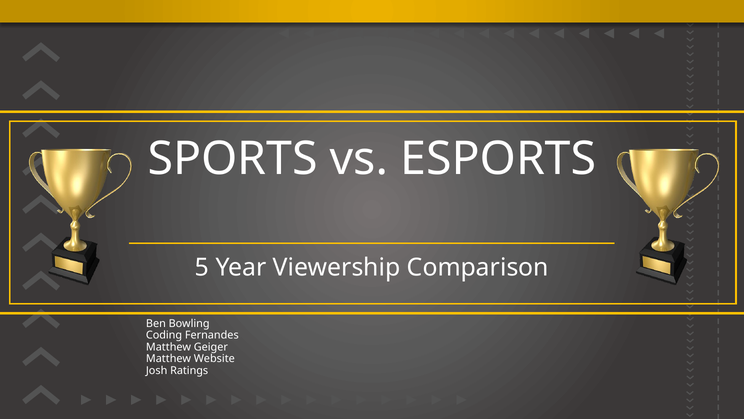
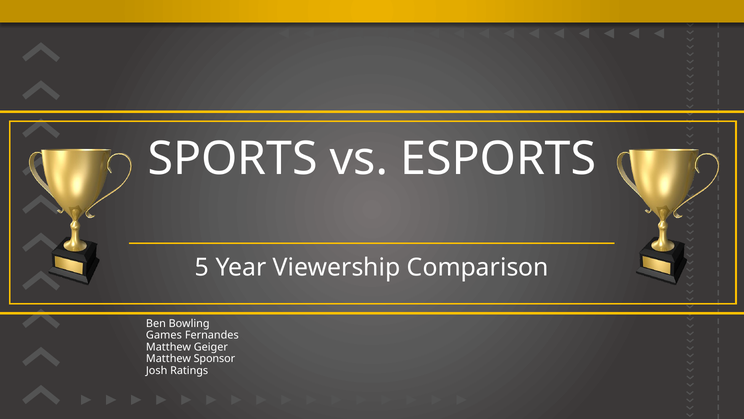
Coding: Coding -> Games
Website: Website -> Sponsor
